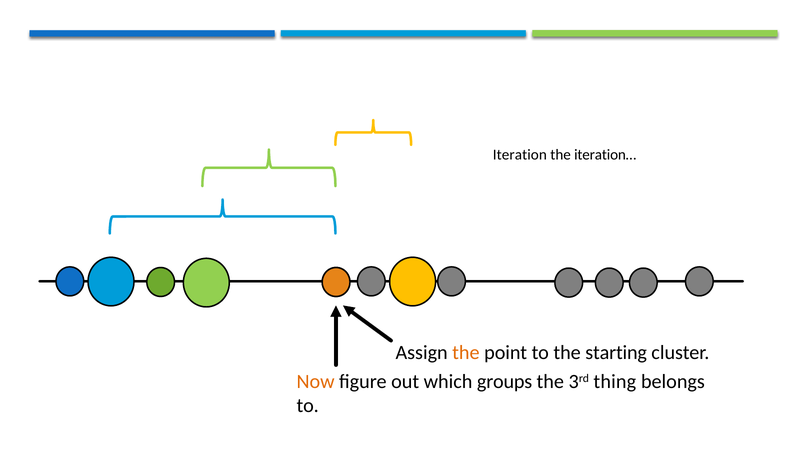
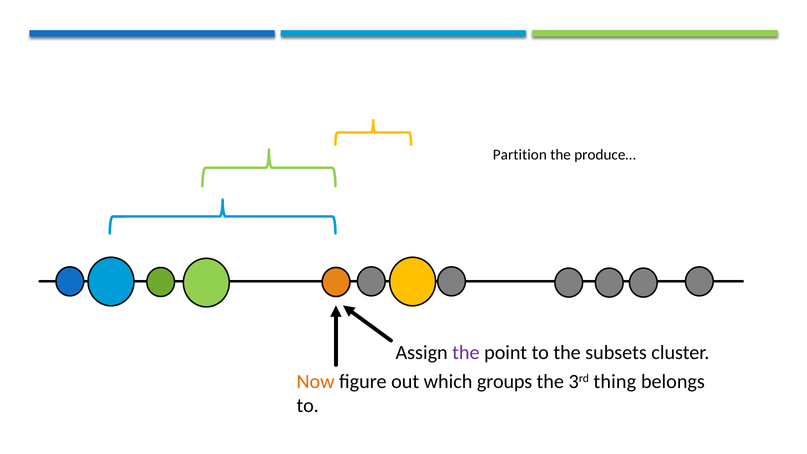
Iteration: Iteration -> Partition
iteration…: iteration… -> produce…
the at (466, 353) colour: orange -> purple
starting: starting -> subsets
